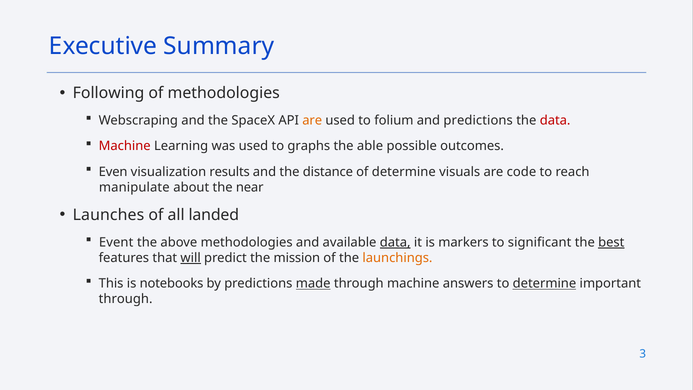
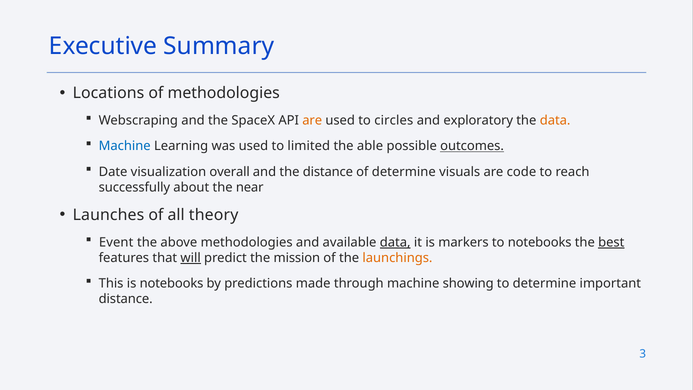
Following: Following -> Locations
folium: folium -> circles
and predictions: predictions -> exploratory
data at (555, 120) colour: red -> orange
Machine at (125, 146) colour: red -> blue
graphs: graphs -> limited
outcomes underline: none -> present
Even: Even -> Date
results: results -> overall
manipulate: manipulate -> successfully
landed: landed -> theory
to significant: significant -> notebooks
made underline: present -> none
answers: answers -> showing
determine at (544, 283) underline: present -> none
through at (126, 299): through -> distance
